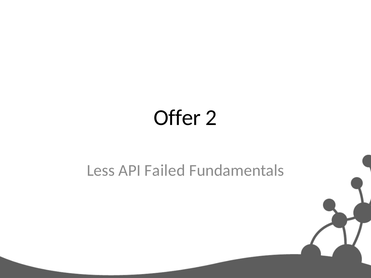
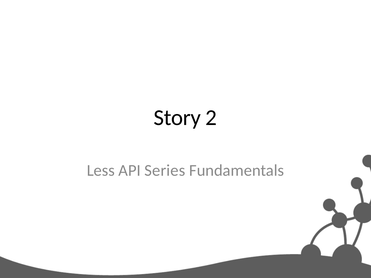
Offer: Offer -> Story
Failed: Failed -> Series
